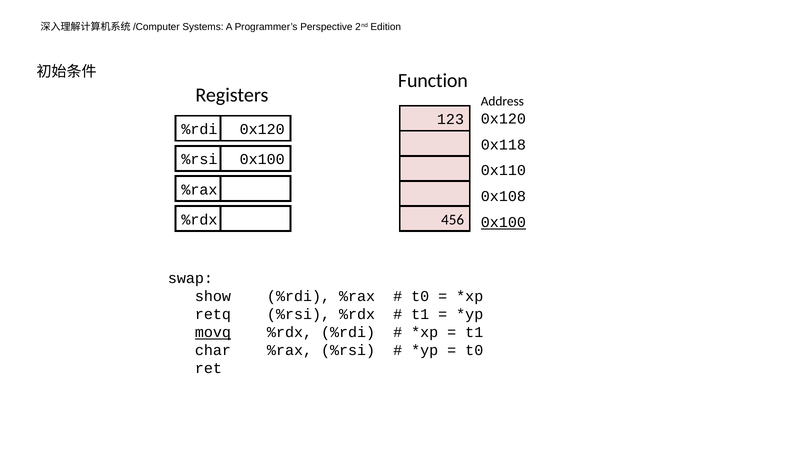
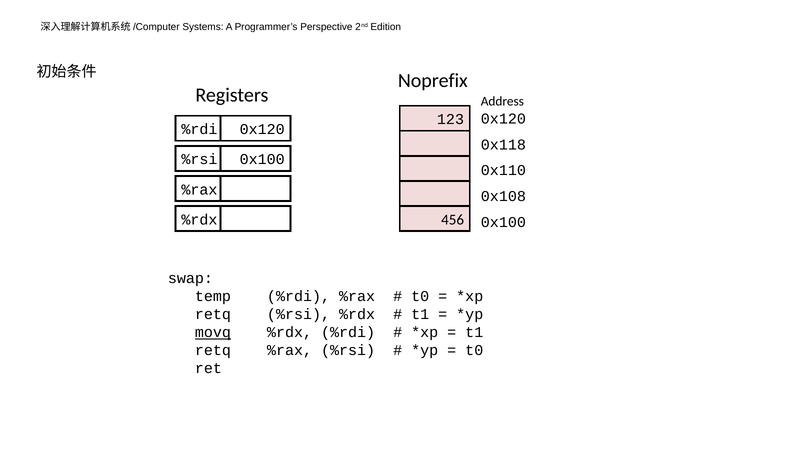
Function: Function -> Noprefix
0x100 at (503, 222) underline: present -> none
show: show -> temp
char at (213, 350): char -> retq
